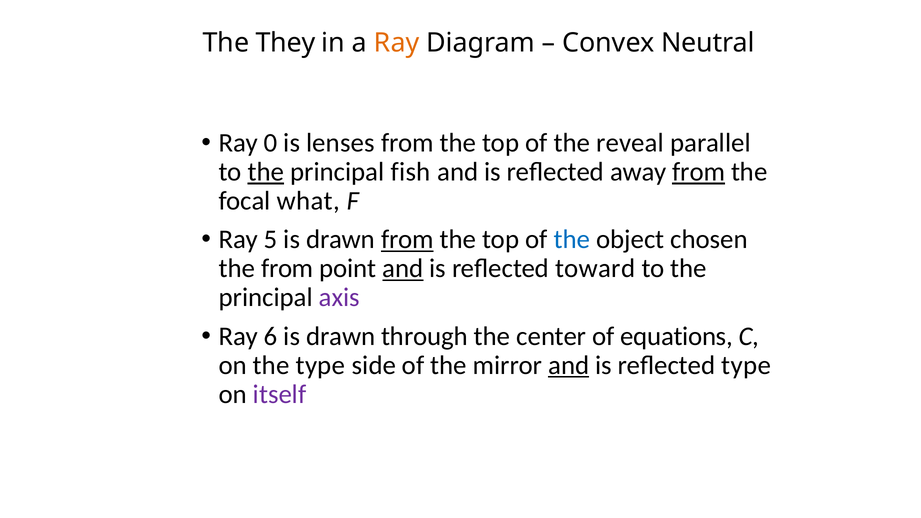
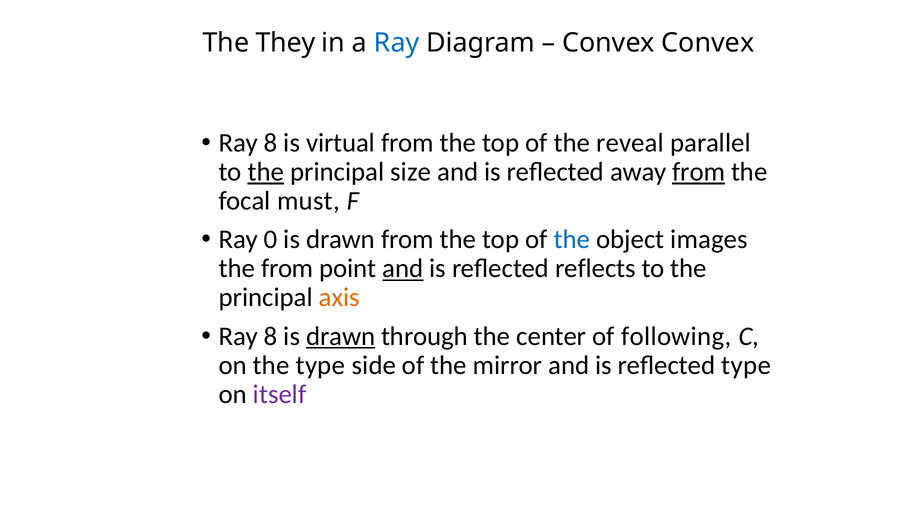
Ray at (397, 43) colour: orange -> blue
Convex Neutral: Neutral -> Convex
0 at (271, 143): 0 -> 8
lenses: lenses -> virtual
fish: fish -> size
what: what -> must
5: 5 -> 0
from at (407, 240) underline: present -> none
chosen: chosen -> images
toward: toward -> reflects
axis colour: purple -> orange
6 at (271, 336): 6 -> 8
drawn at (341, 336) underline: none -> present
equations: equations -> following
and at (569, 365) underline: present -> none
